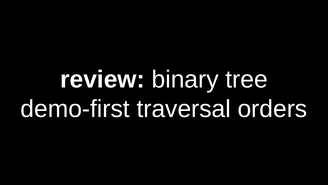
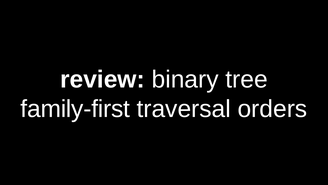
demo-first: demo-first -> family-first
